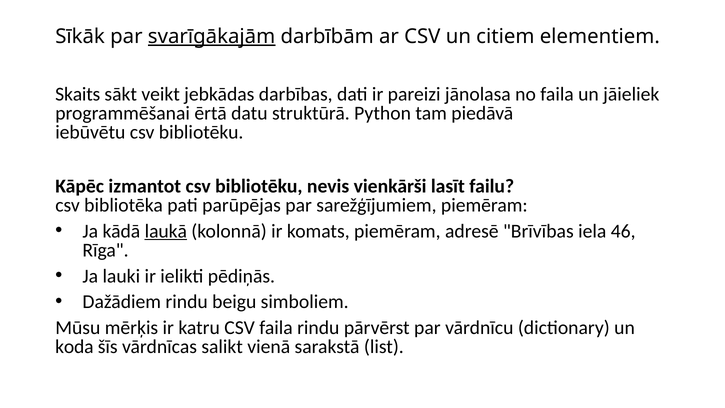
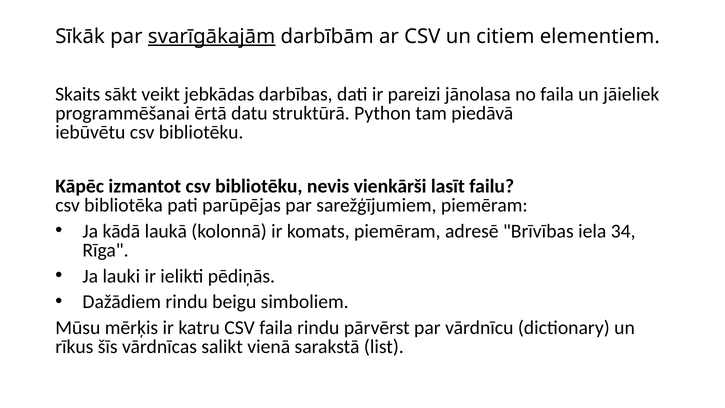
laukā underline: present -> none
46: 46 -> 34
koda: koda -> rīkus
